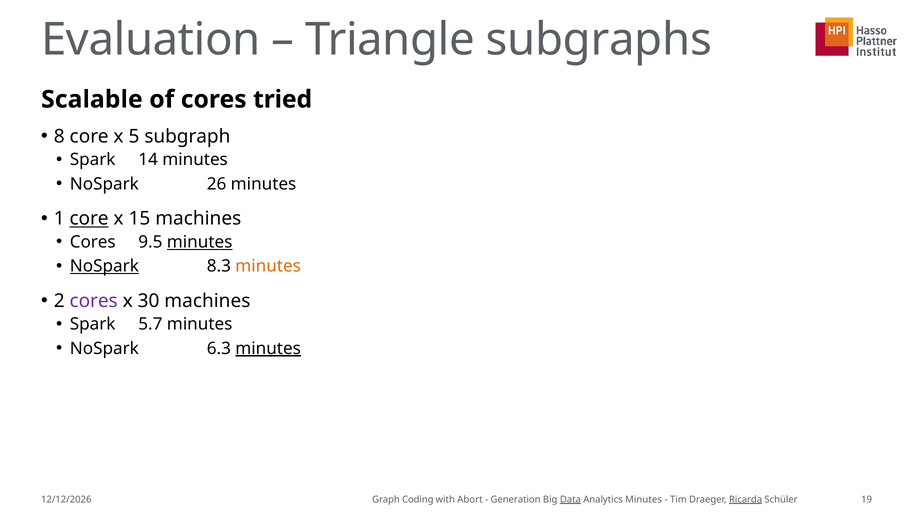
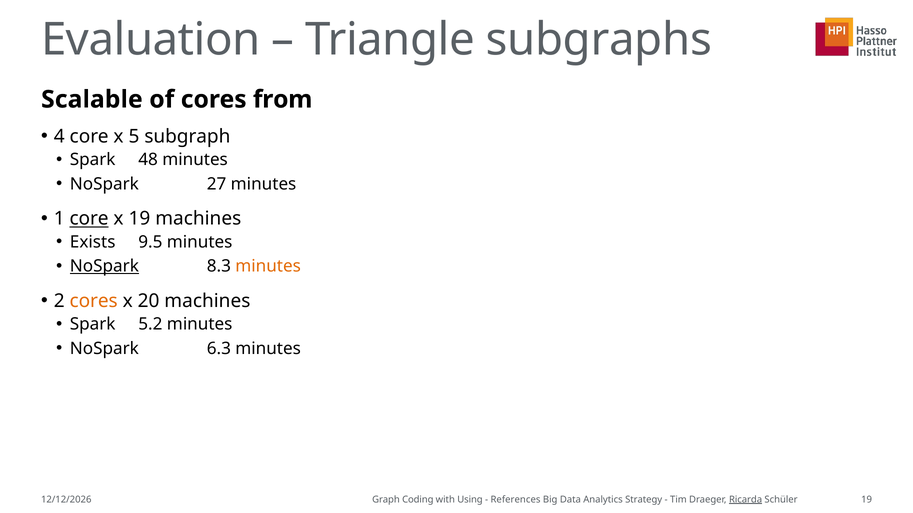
tried: tried -> from
8: 8 -> 4
14: 14 -> 48
26: 26 -> 27
x 15: 15 -> 19
Cores at (93, 242): Cores -> Exists
minutes at (200, 242) underline: present -> none
cores at (94, 301) colour: purple -> orange
30: 30 -> 20
5.7: 5.7 -> 5.2
minutes at (268, 349) underline: present -> none
Abort: Abort -> Using
Generation: Generation -> References
Data underline: present -> none
Analytics Minutes: Minutes -> Strategy
